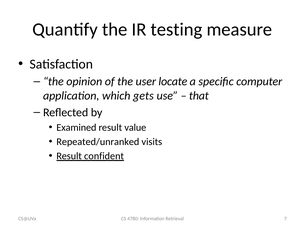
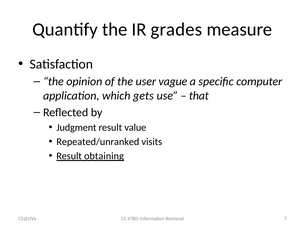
testing: testing -> grades
locate: locate -> vague
Examined: Examined -> Judgment
confident: confident -> obtaining
